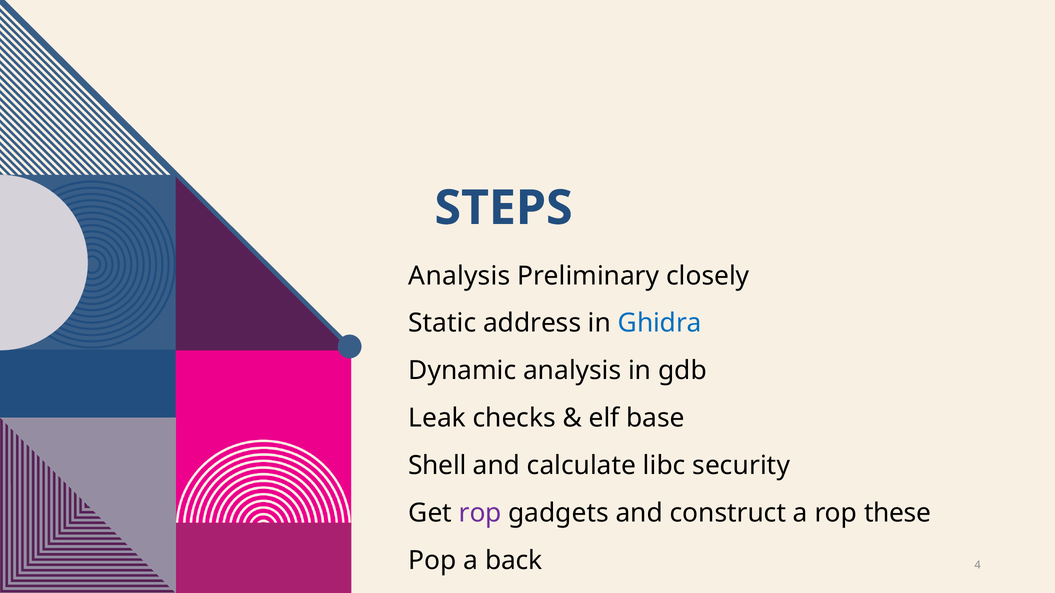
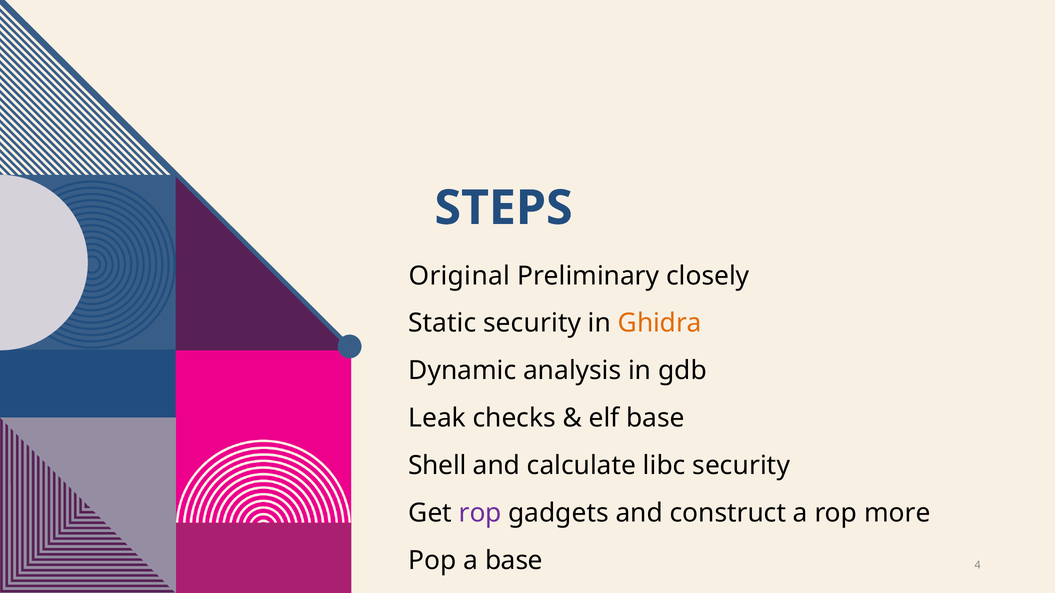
Analysis at (459, 276): Analysis -> Original
Static address: address -> security
Ghidra colour: blue -> orange
these: these -> more
a back: back -> base
